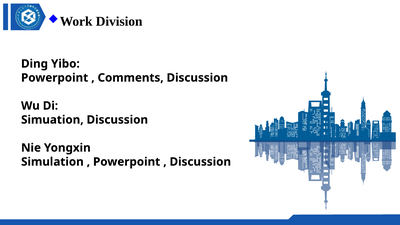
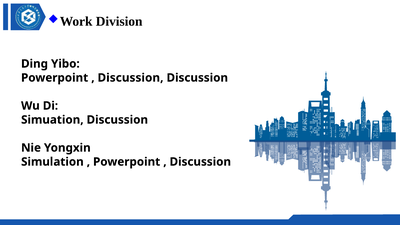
Comments at (131, 78): Comments -> Discussion
